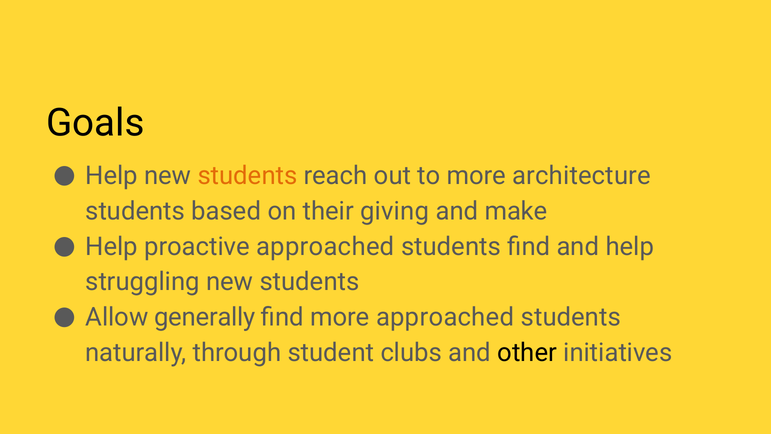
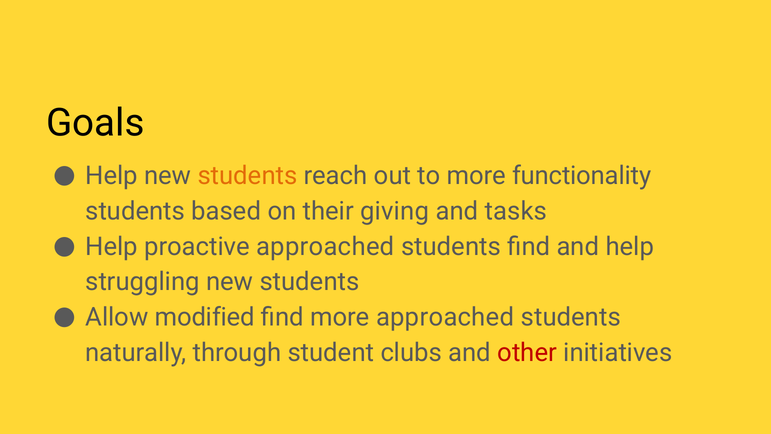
architecture: architecture -> functionality
make: make -> tasks
generally: generally -> modified
other colour: black -> red
